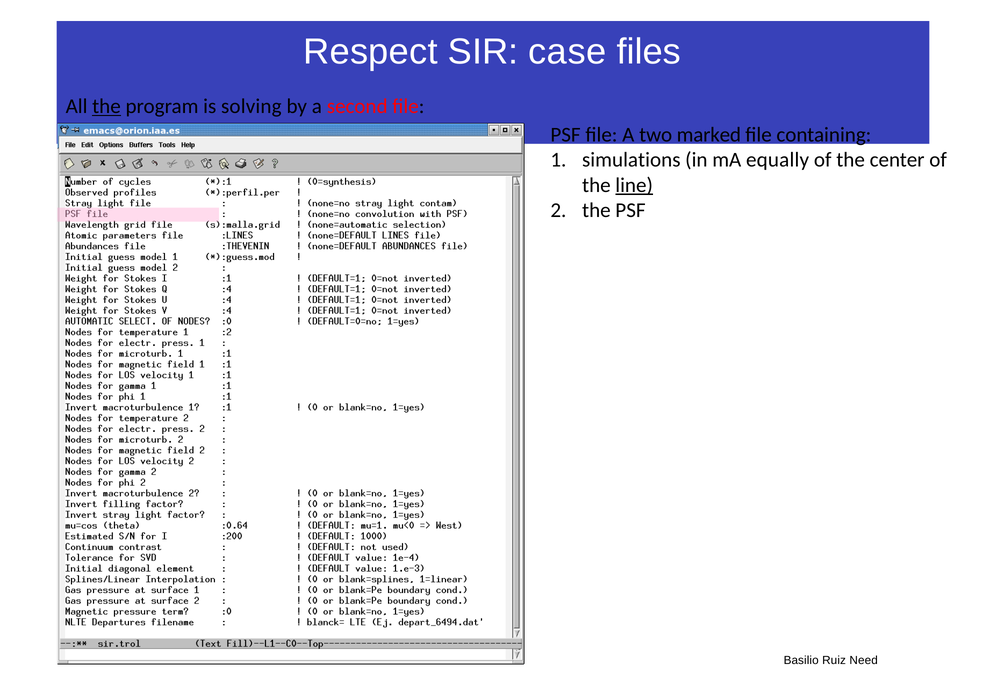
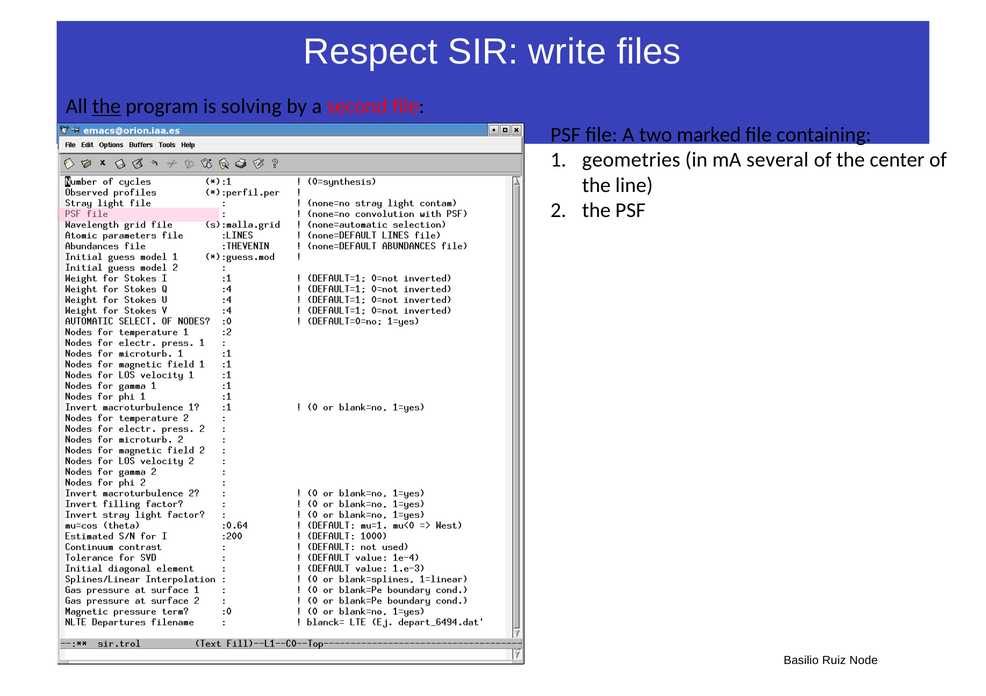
case: case -> write
simulations: simulations -> geometries
equally: equally -> several
line underline: present -> none
Need: Need -> Node
